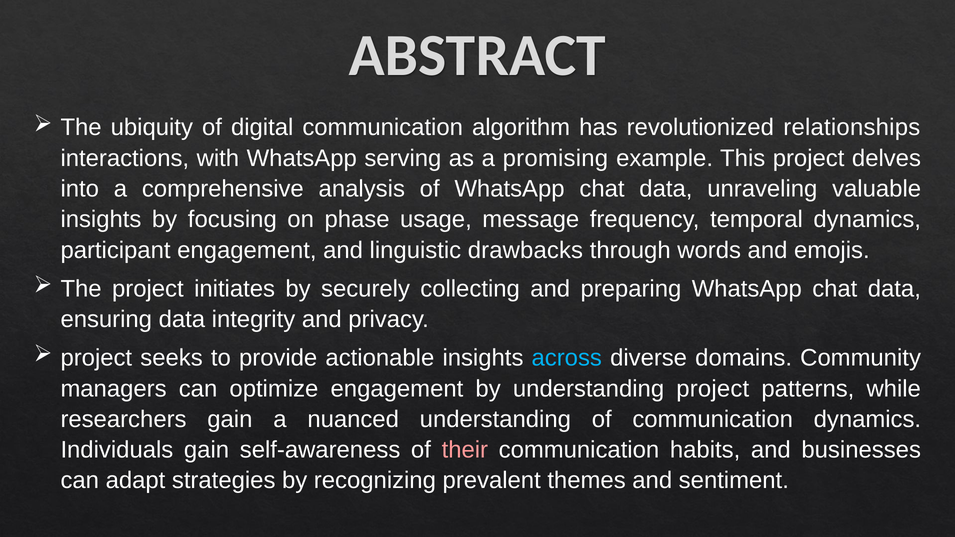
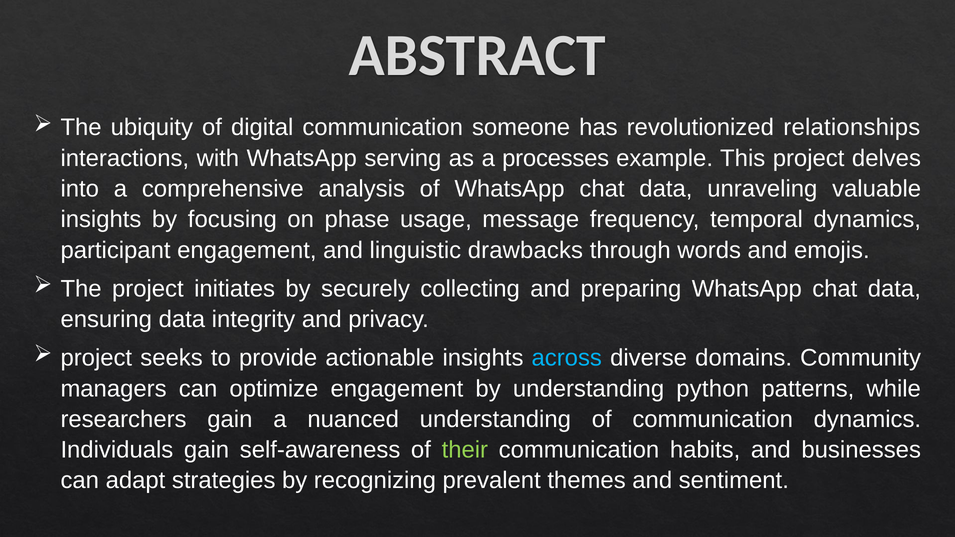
algorithm: algorithm -> someone
promising: promising -> processes
understanding project: project -> python
their colour: pink -> light green
